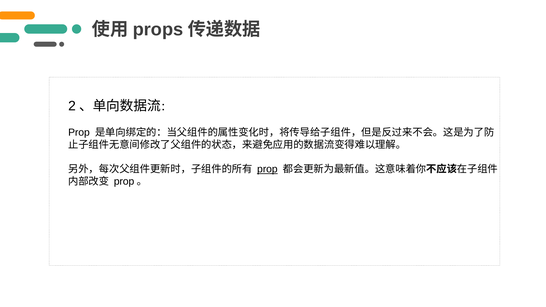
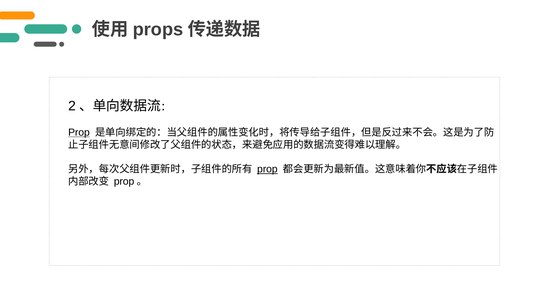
Prop at (79, 132) underline: none -> present
